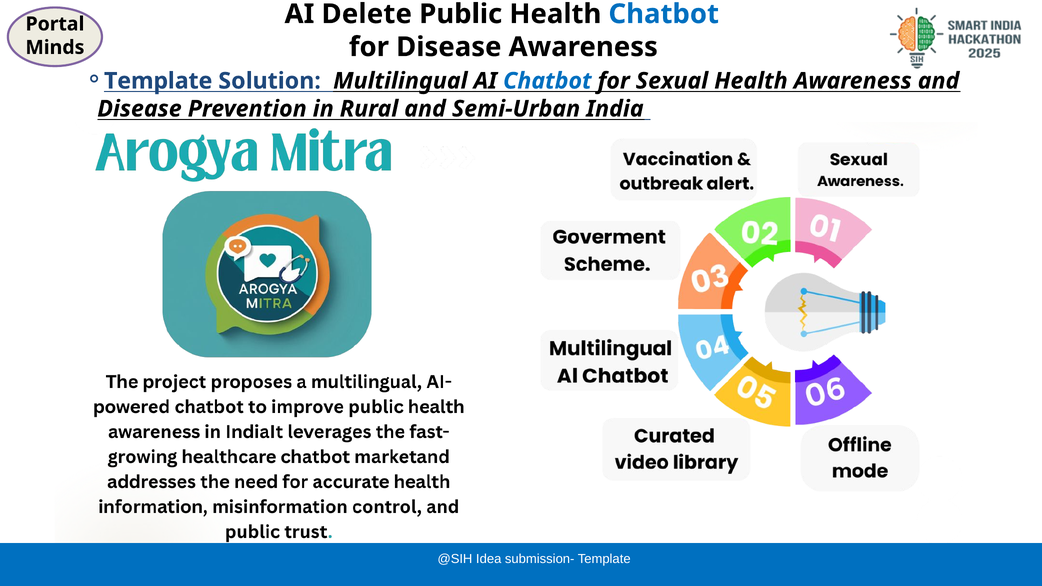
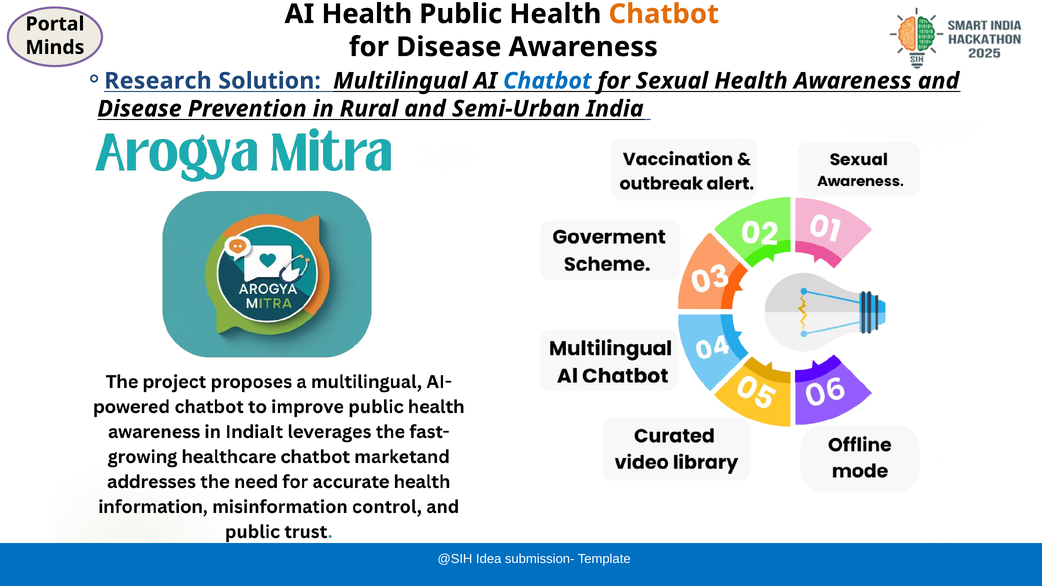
AI Delete: Delete -> Health
Chatbot at (664, 14) colour: blue -> orange
Template at (158, 81): Template -> Research
